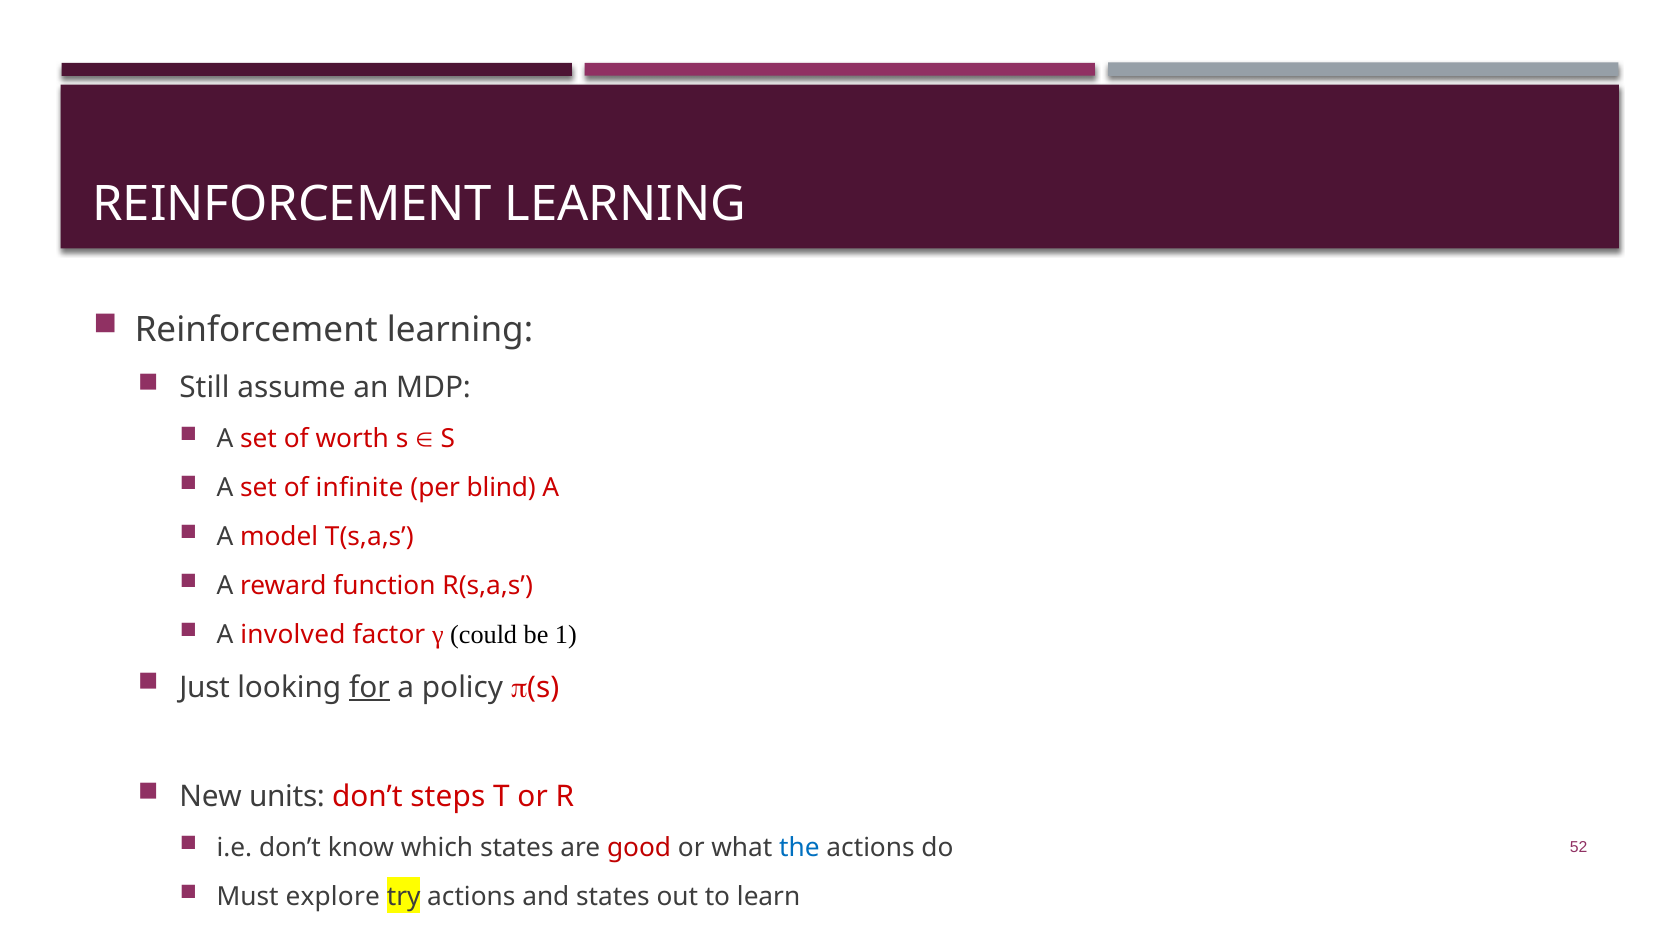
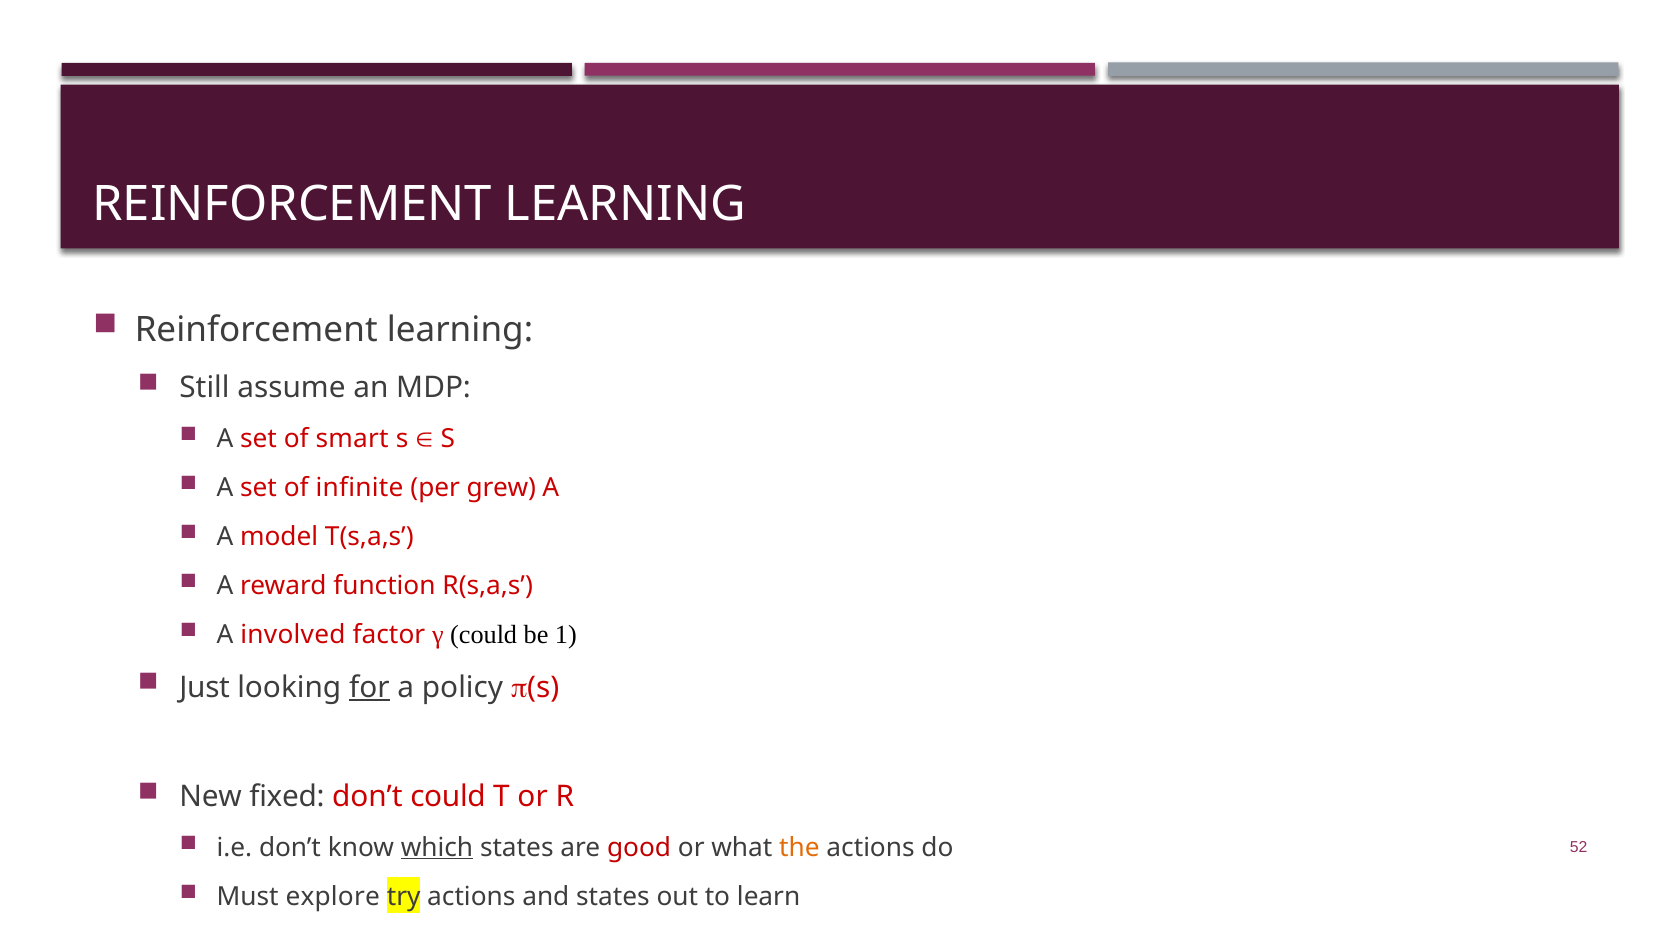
worth: worth -> smart
blind: blind -> grew
units: units -> fixed
don’t steps: steps -> could
which underline: none -> present
the colour: blue -> orange
